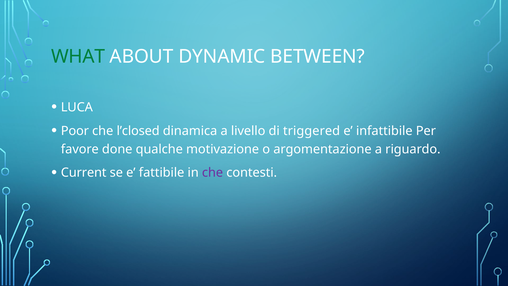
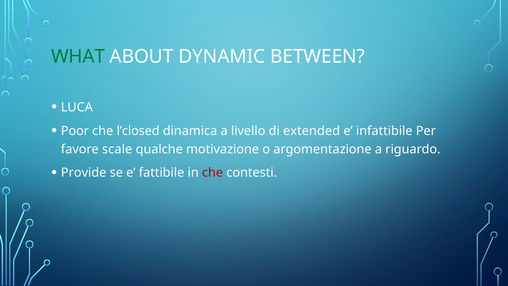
triggered: triggered -> extended
done: done -> scale
Current: Current -> Provide
che at (213, 173) colour: purple -> red
